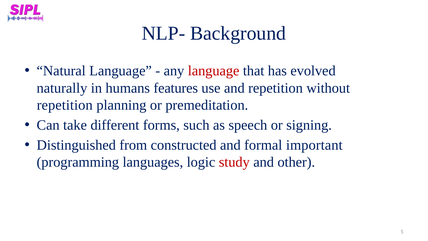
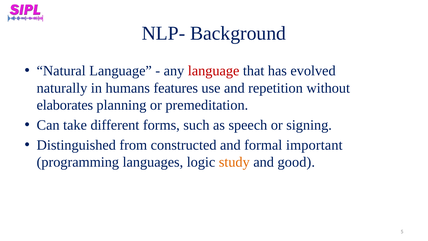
repetition at (65, 105): repetition -> elaborates
study colour: red -> orange
other: other -> good
